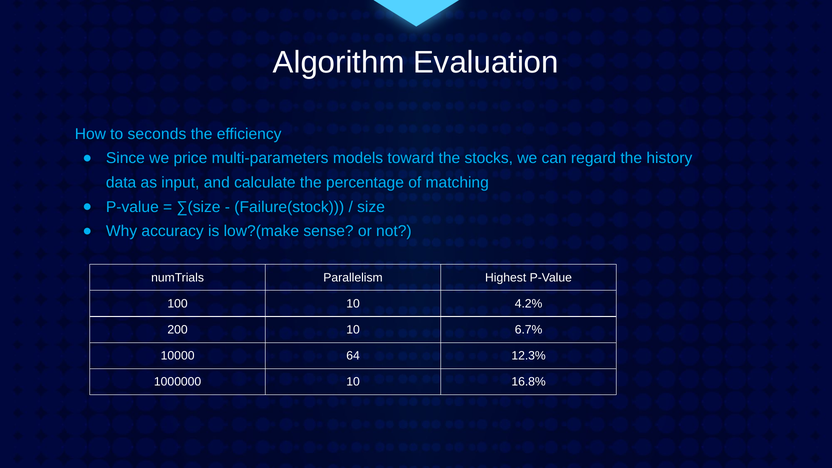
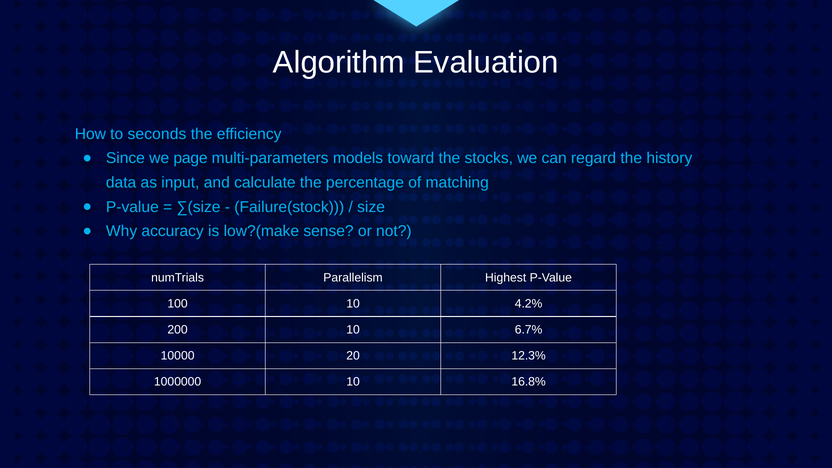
price: price -> page
64: 64 -> 20
